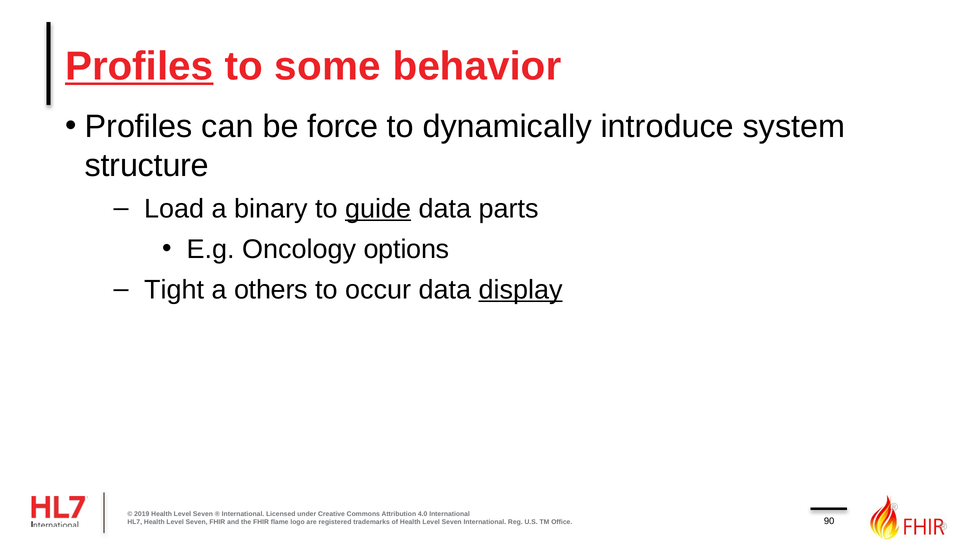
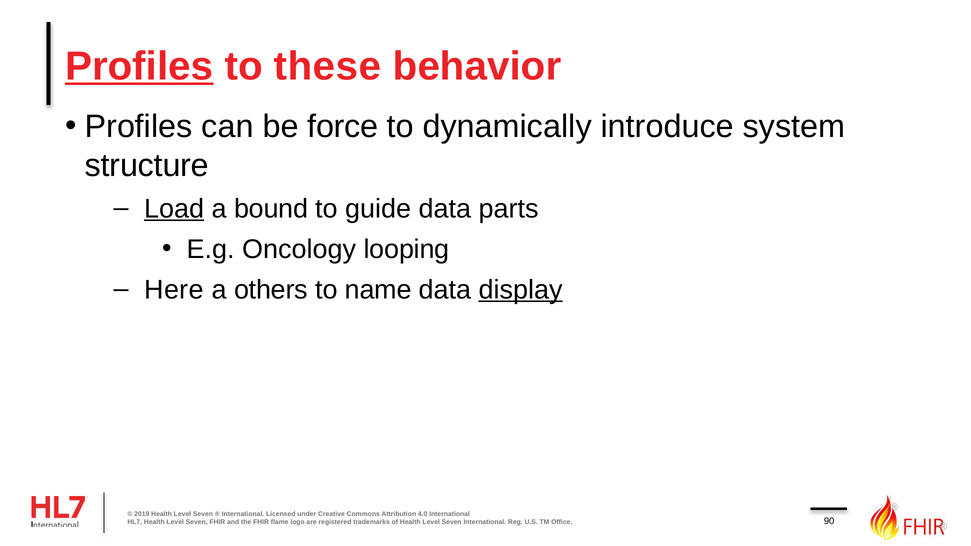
some: some -> these
Load underline: none -> present
binary: binary -> bound
guide underline: present -> none
options: options -> looping
Tight: Tight -> Here
occur: occur -> name
